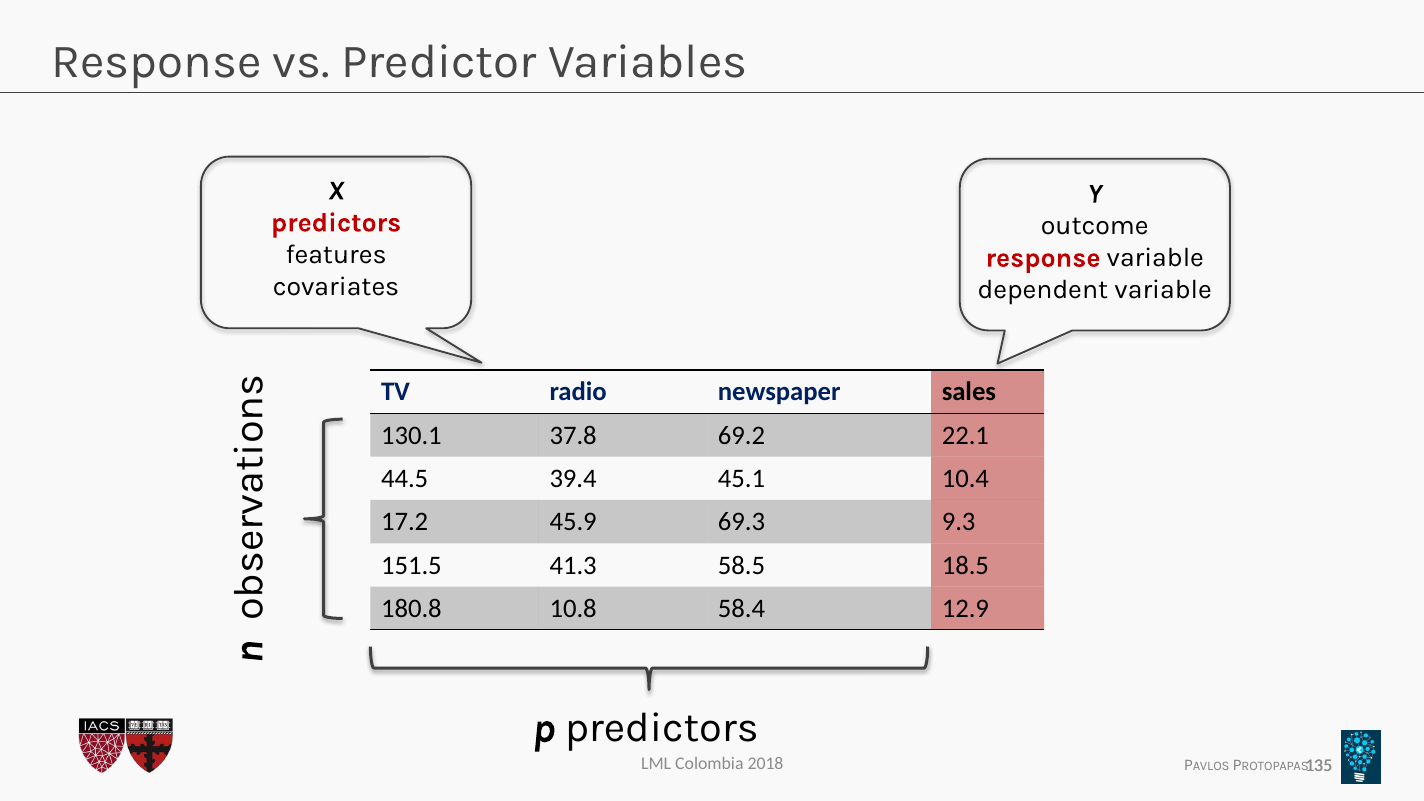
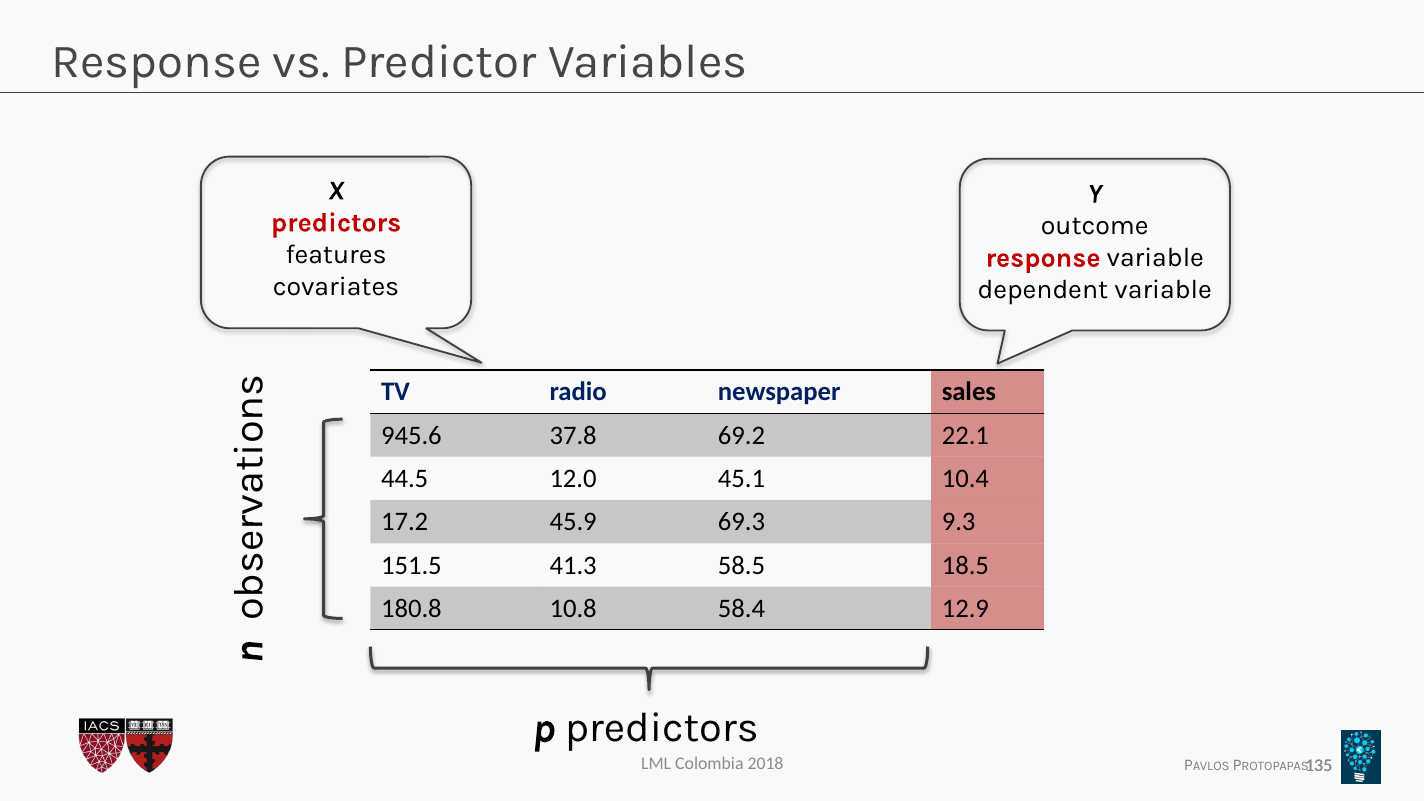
130.1: 130.1 -> 945.6
39.4: 39.4 -> 12.0
